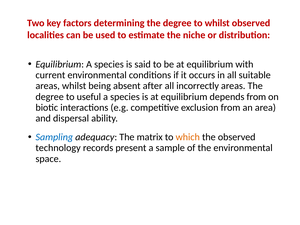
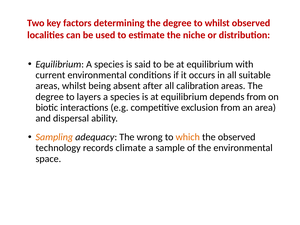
incorrectly: incorrectly -> calibration
useful: useful -> layers
Sampling colour: blue -> orange
matrix: matrix -> wrong
present: present -> climate
